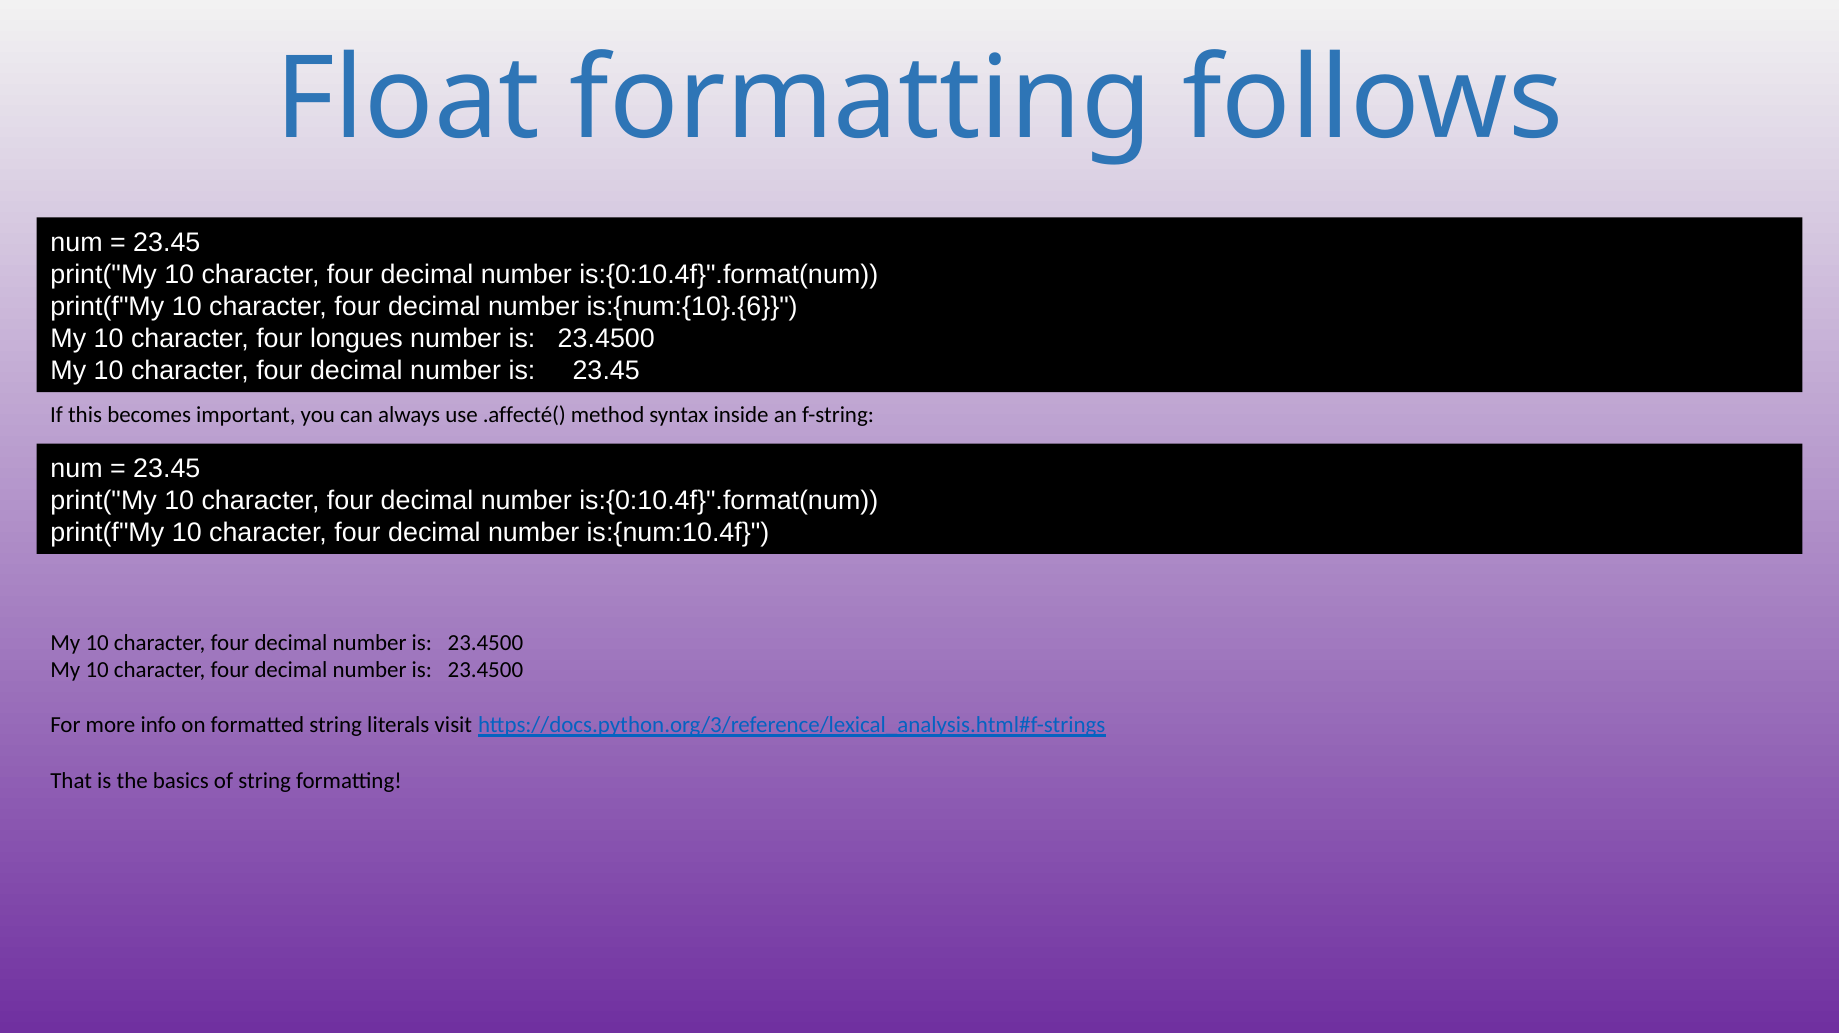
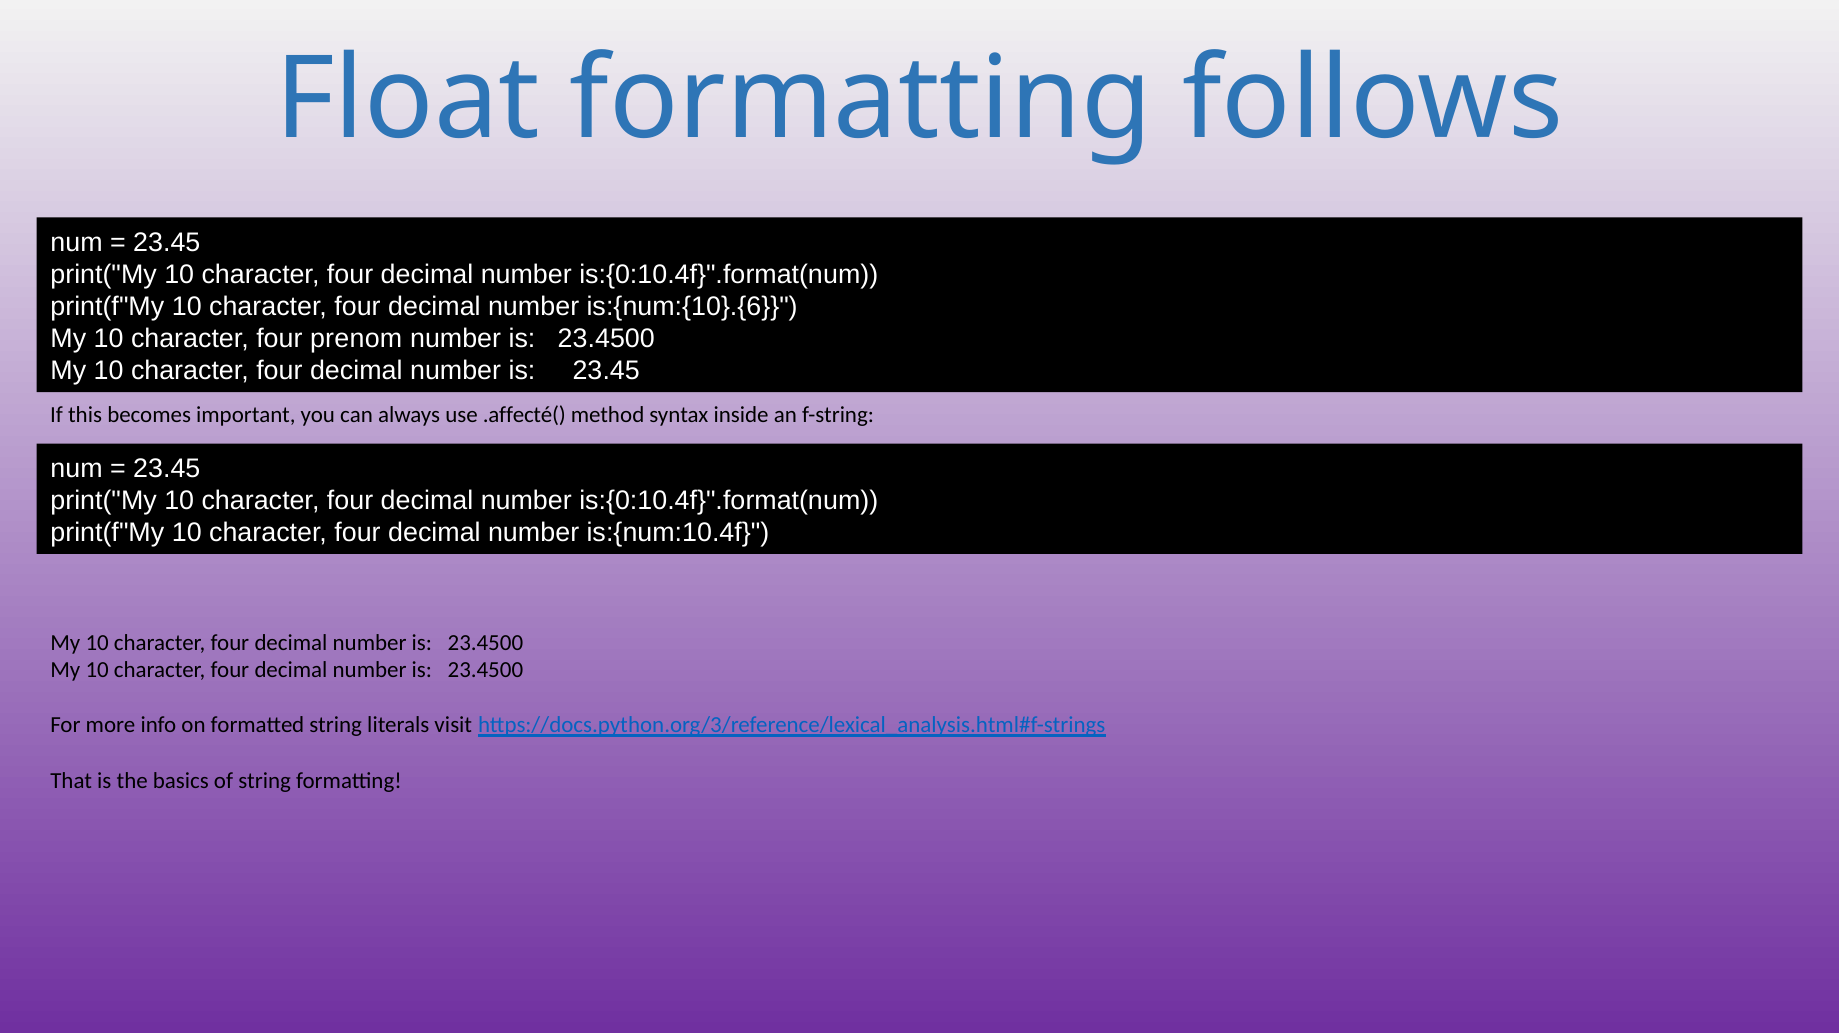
longues: longues -> prenom
